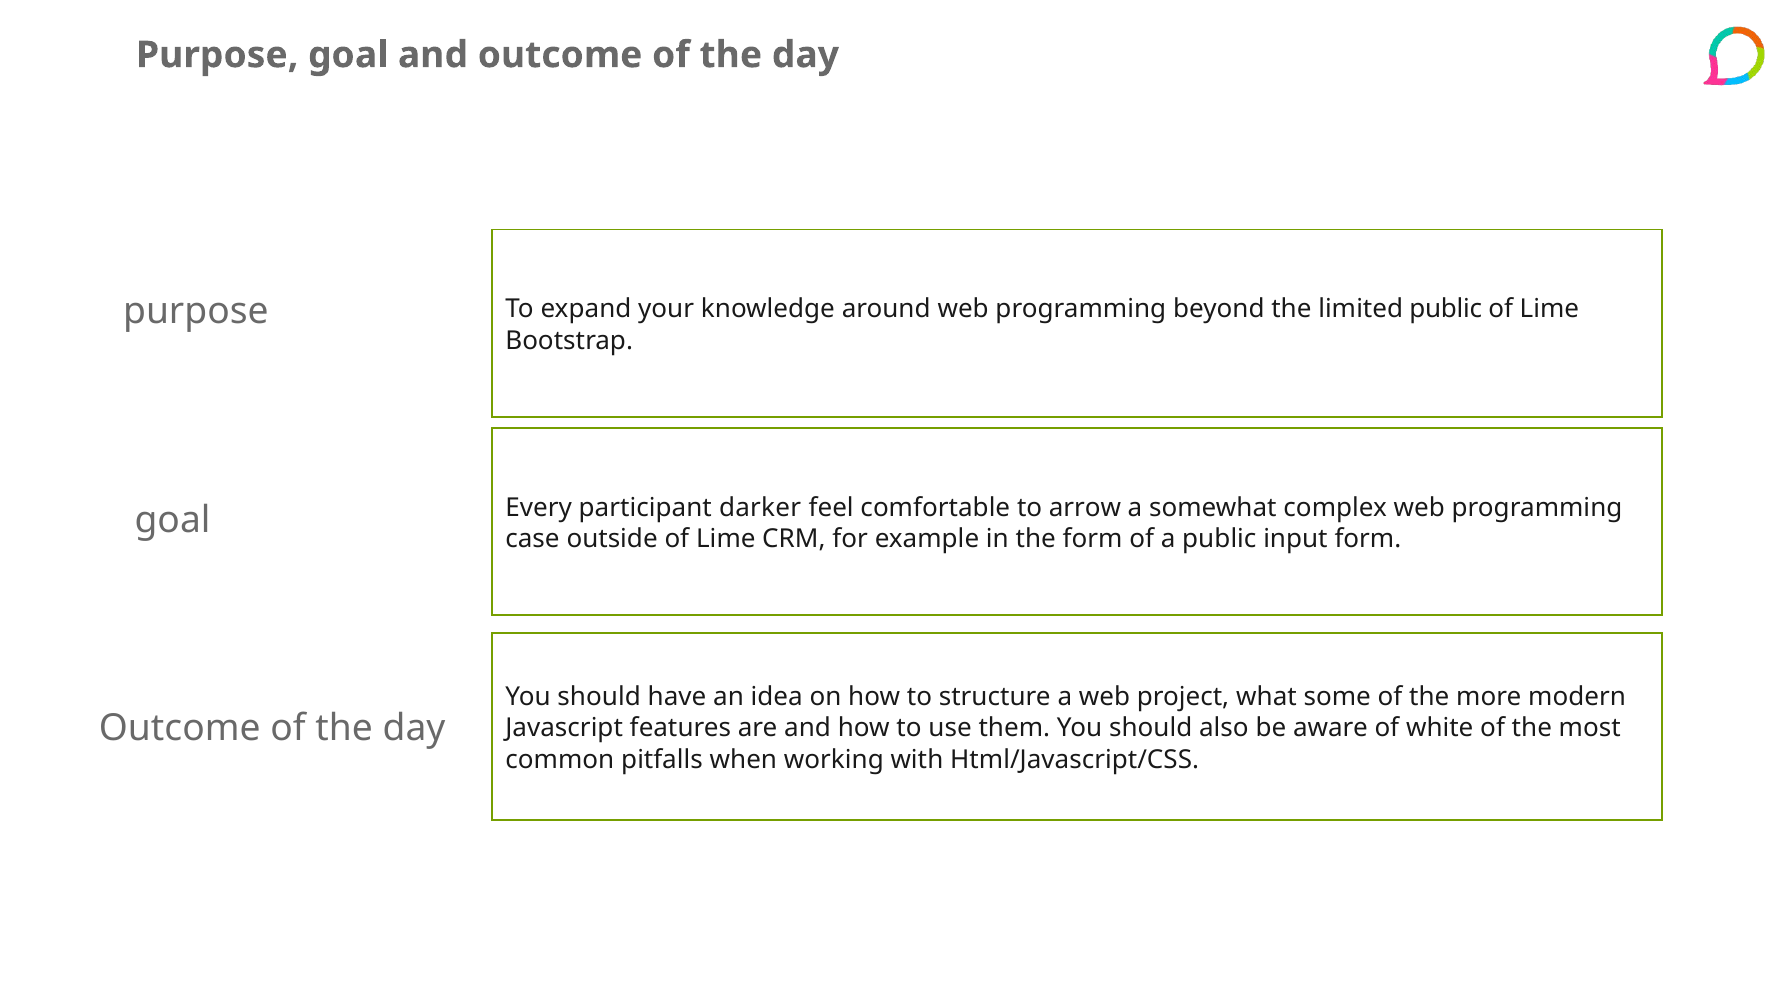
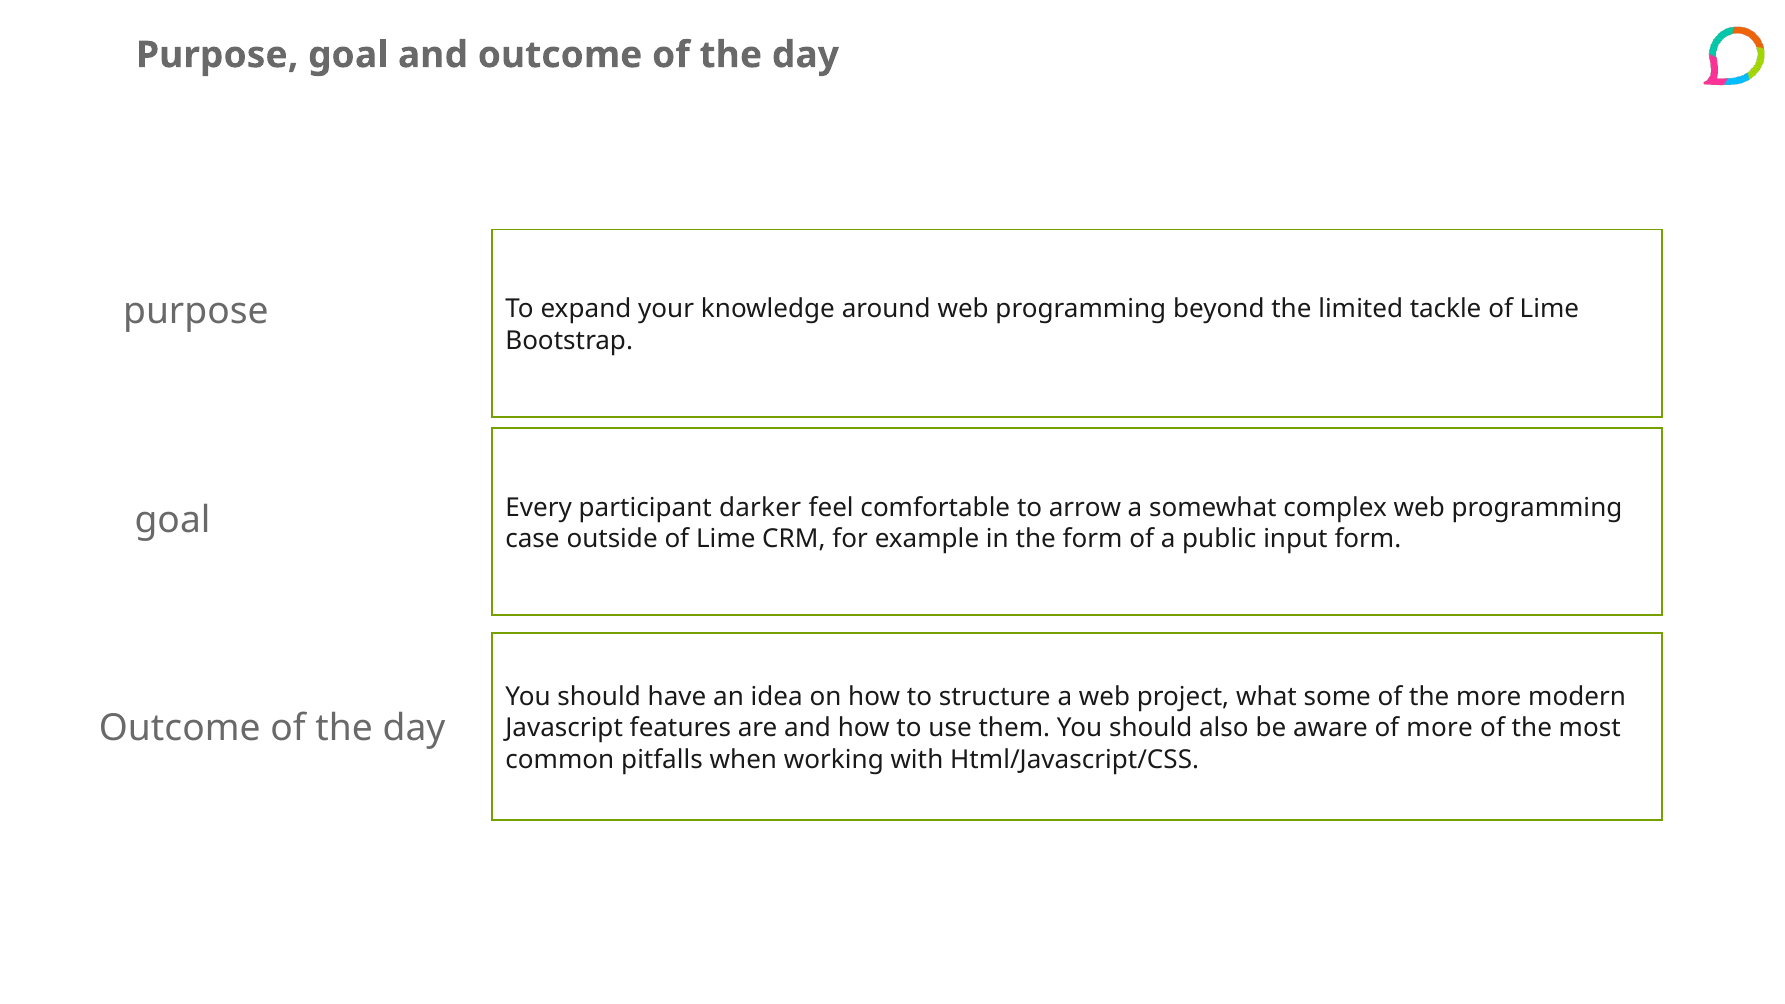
limited public: public -> tackle
of white: white -> more
